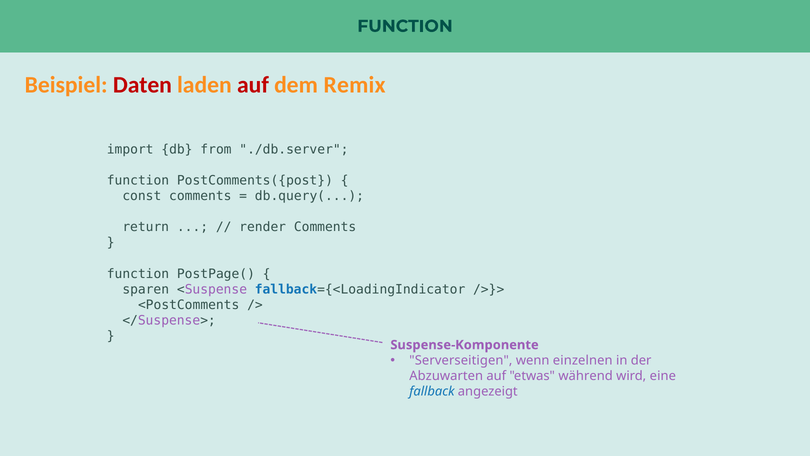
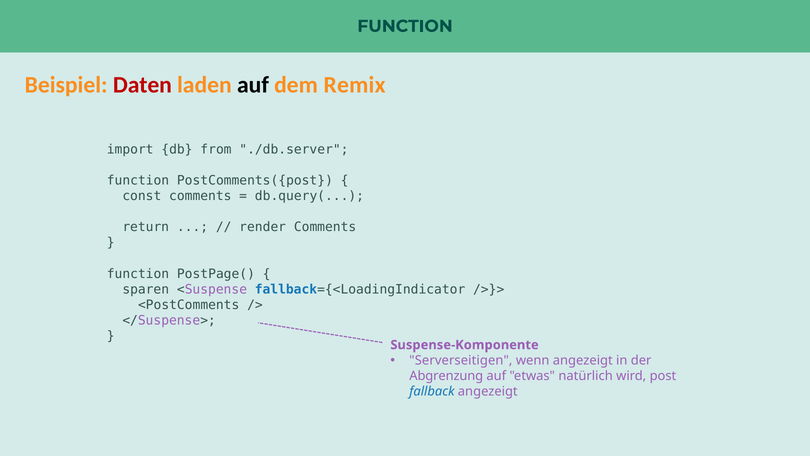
auf at (253, 85) colour: red -> black
wenn einzelnen: einzelnen -> angezeigt
Abzuwarten: Abzuwarten -> Abgrenzung
während: während -> natürlich
eine: eine -> post
